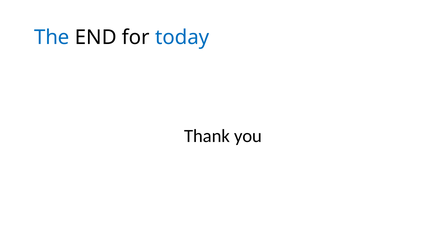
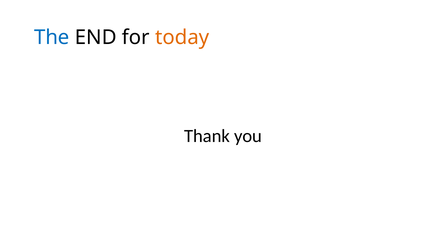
today colour: blue -> orange
